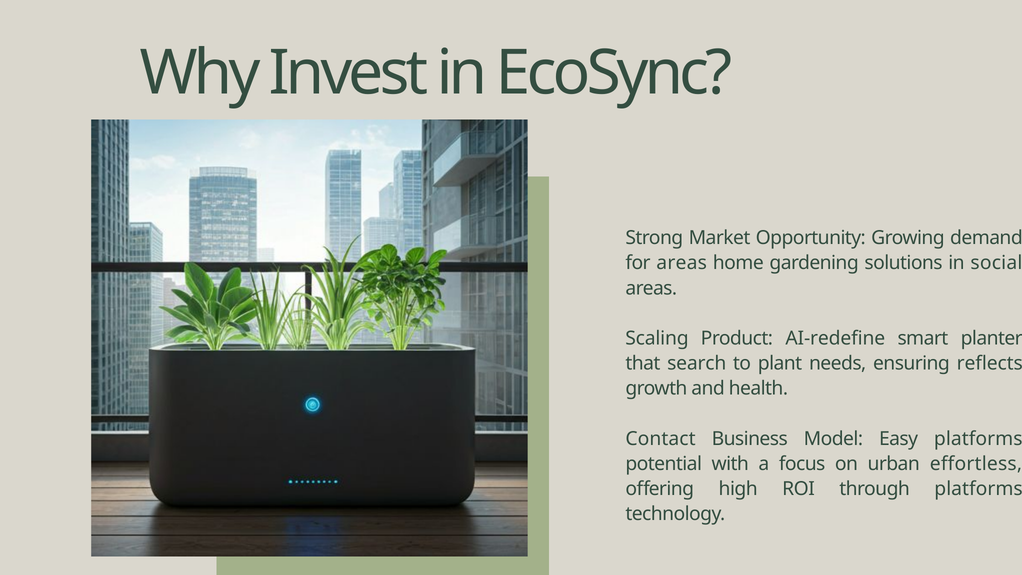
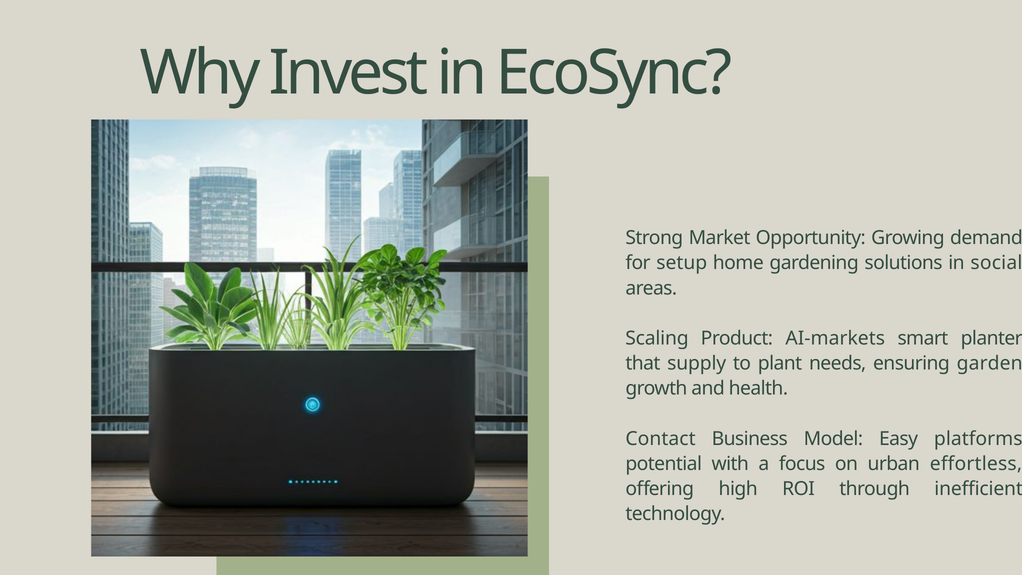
for areas: areas -> setup
AI-redefine: AI-redefine -> AI-markets
search: search -> supply
reflects: reflects -> garden
through platforms: platforms -> inefficient
